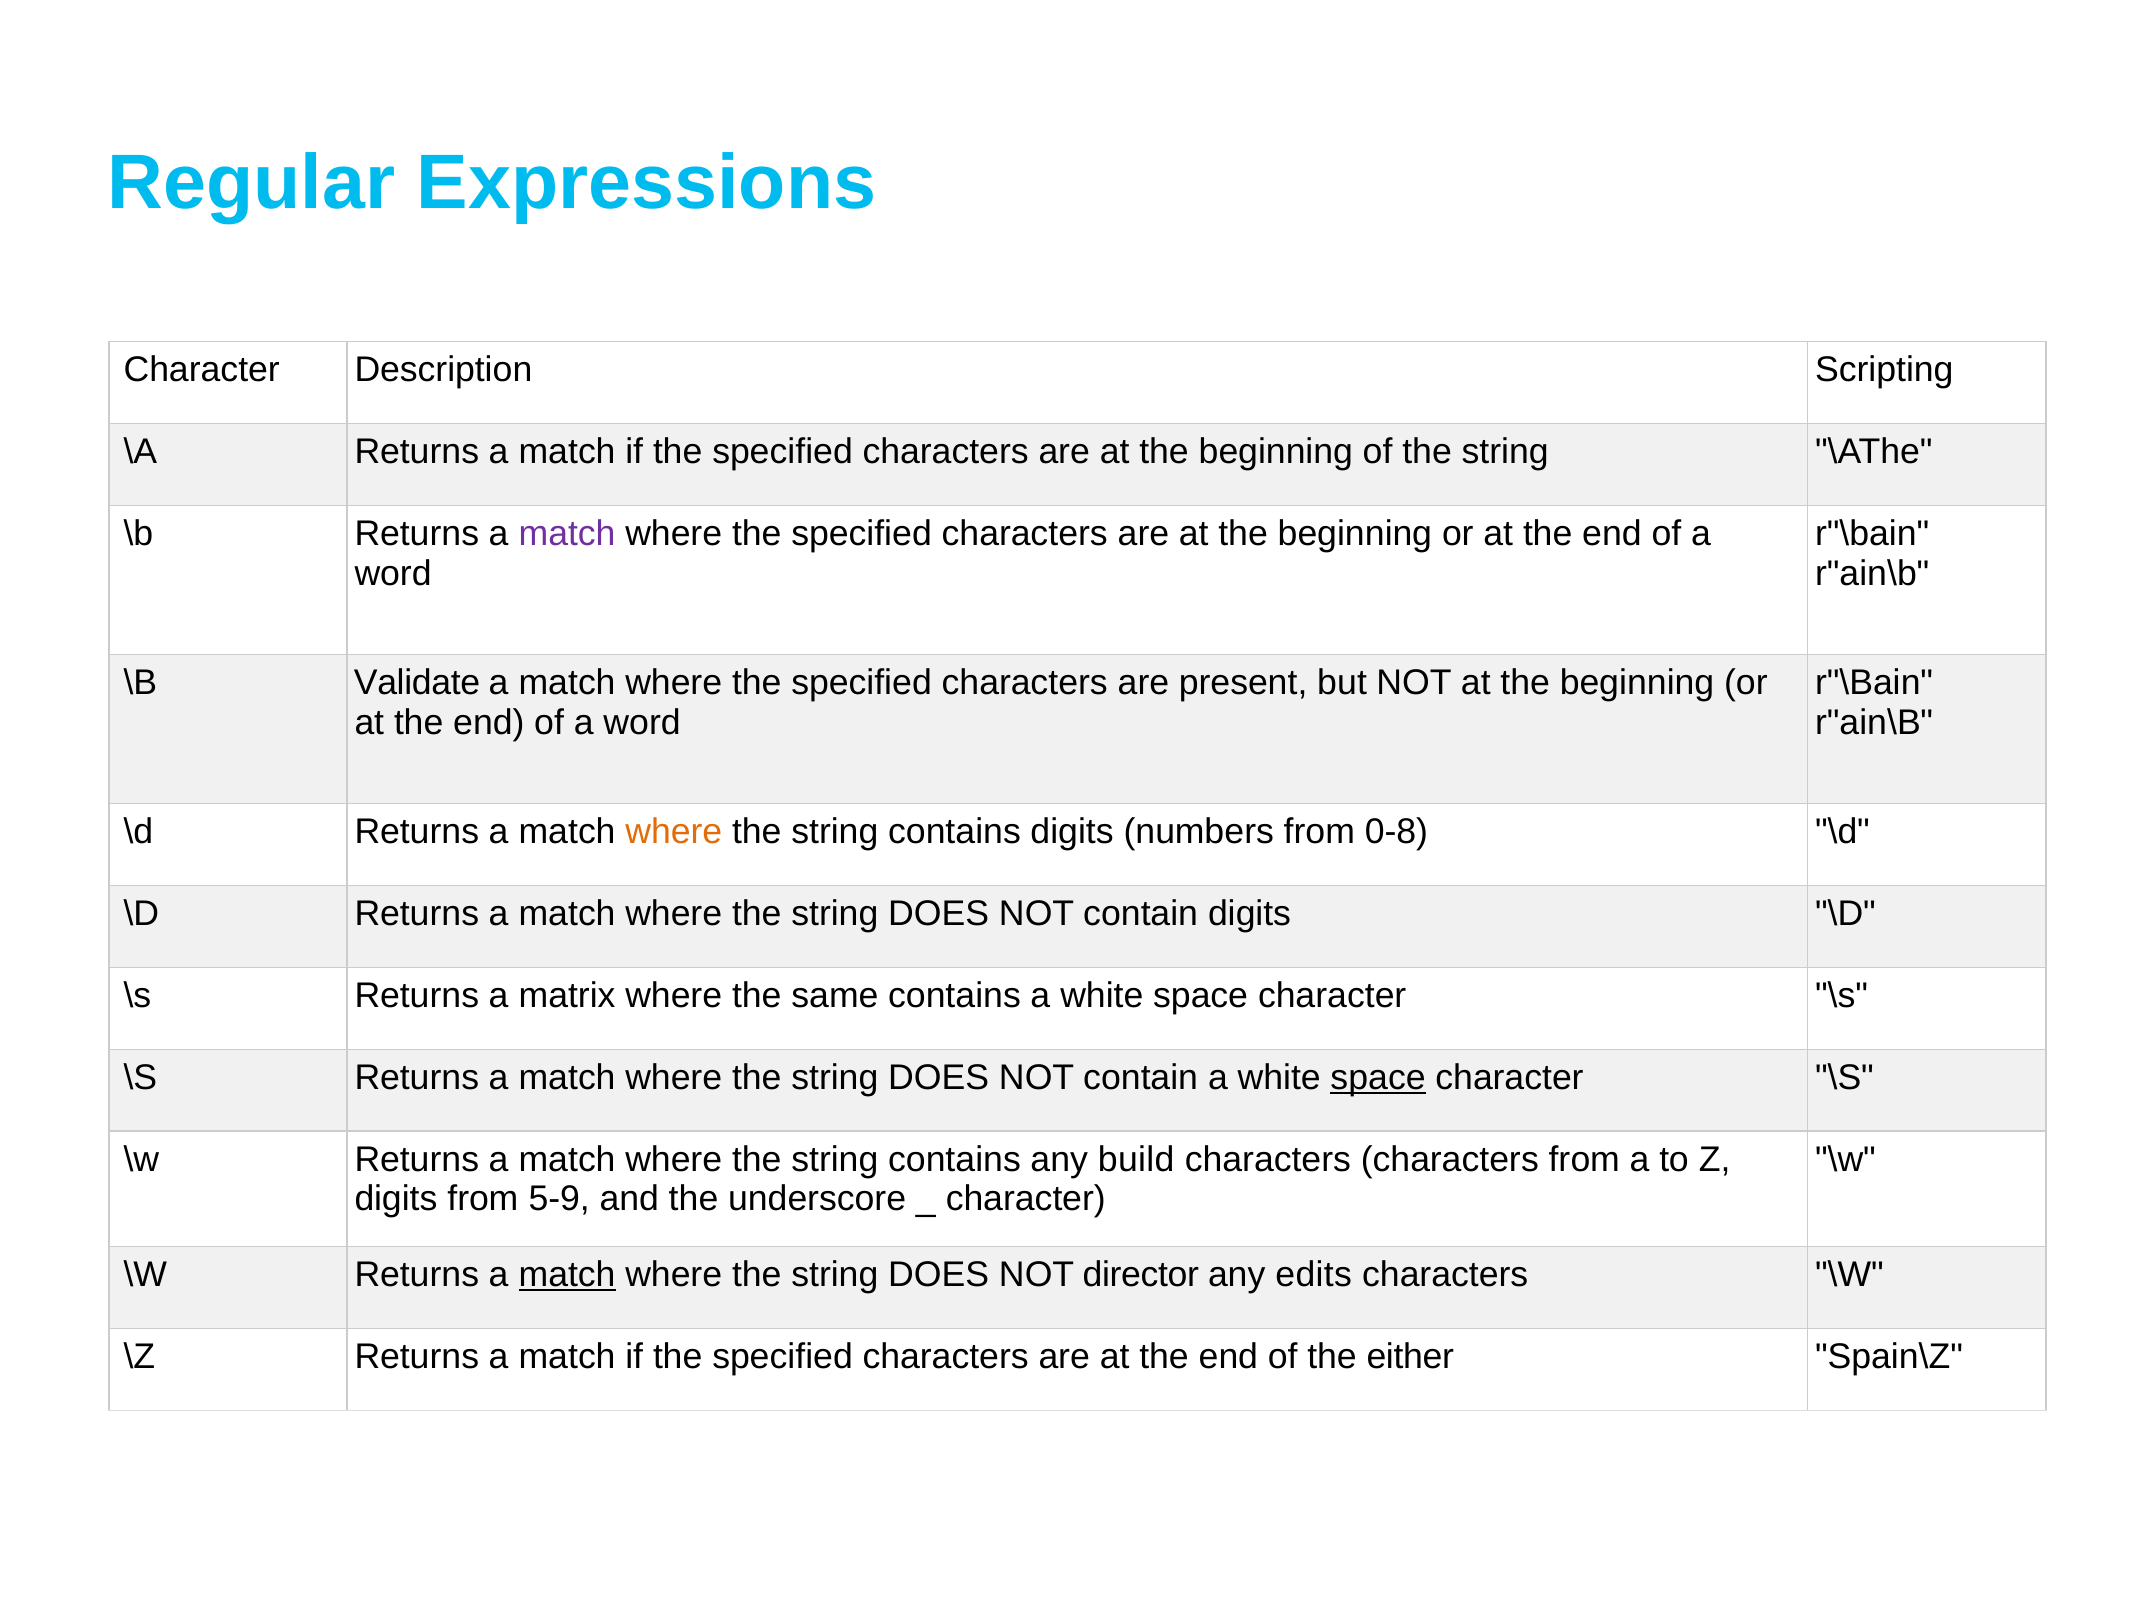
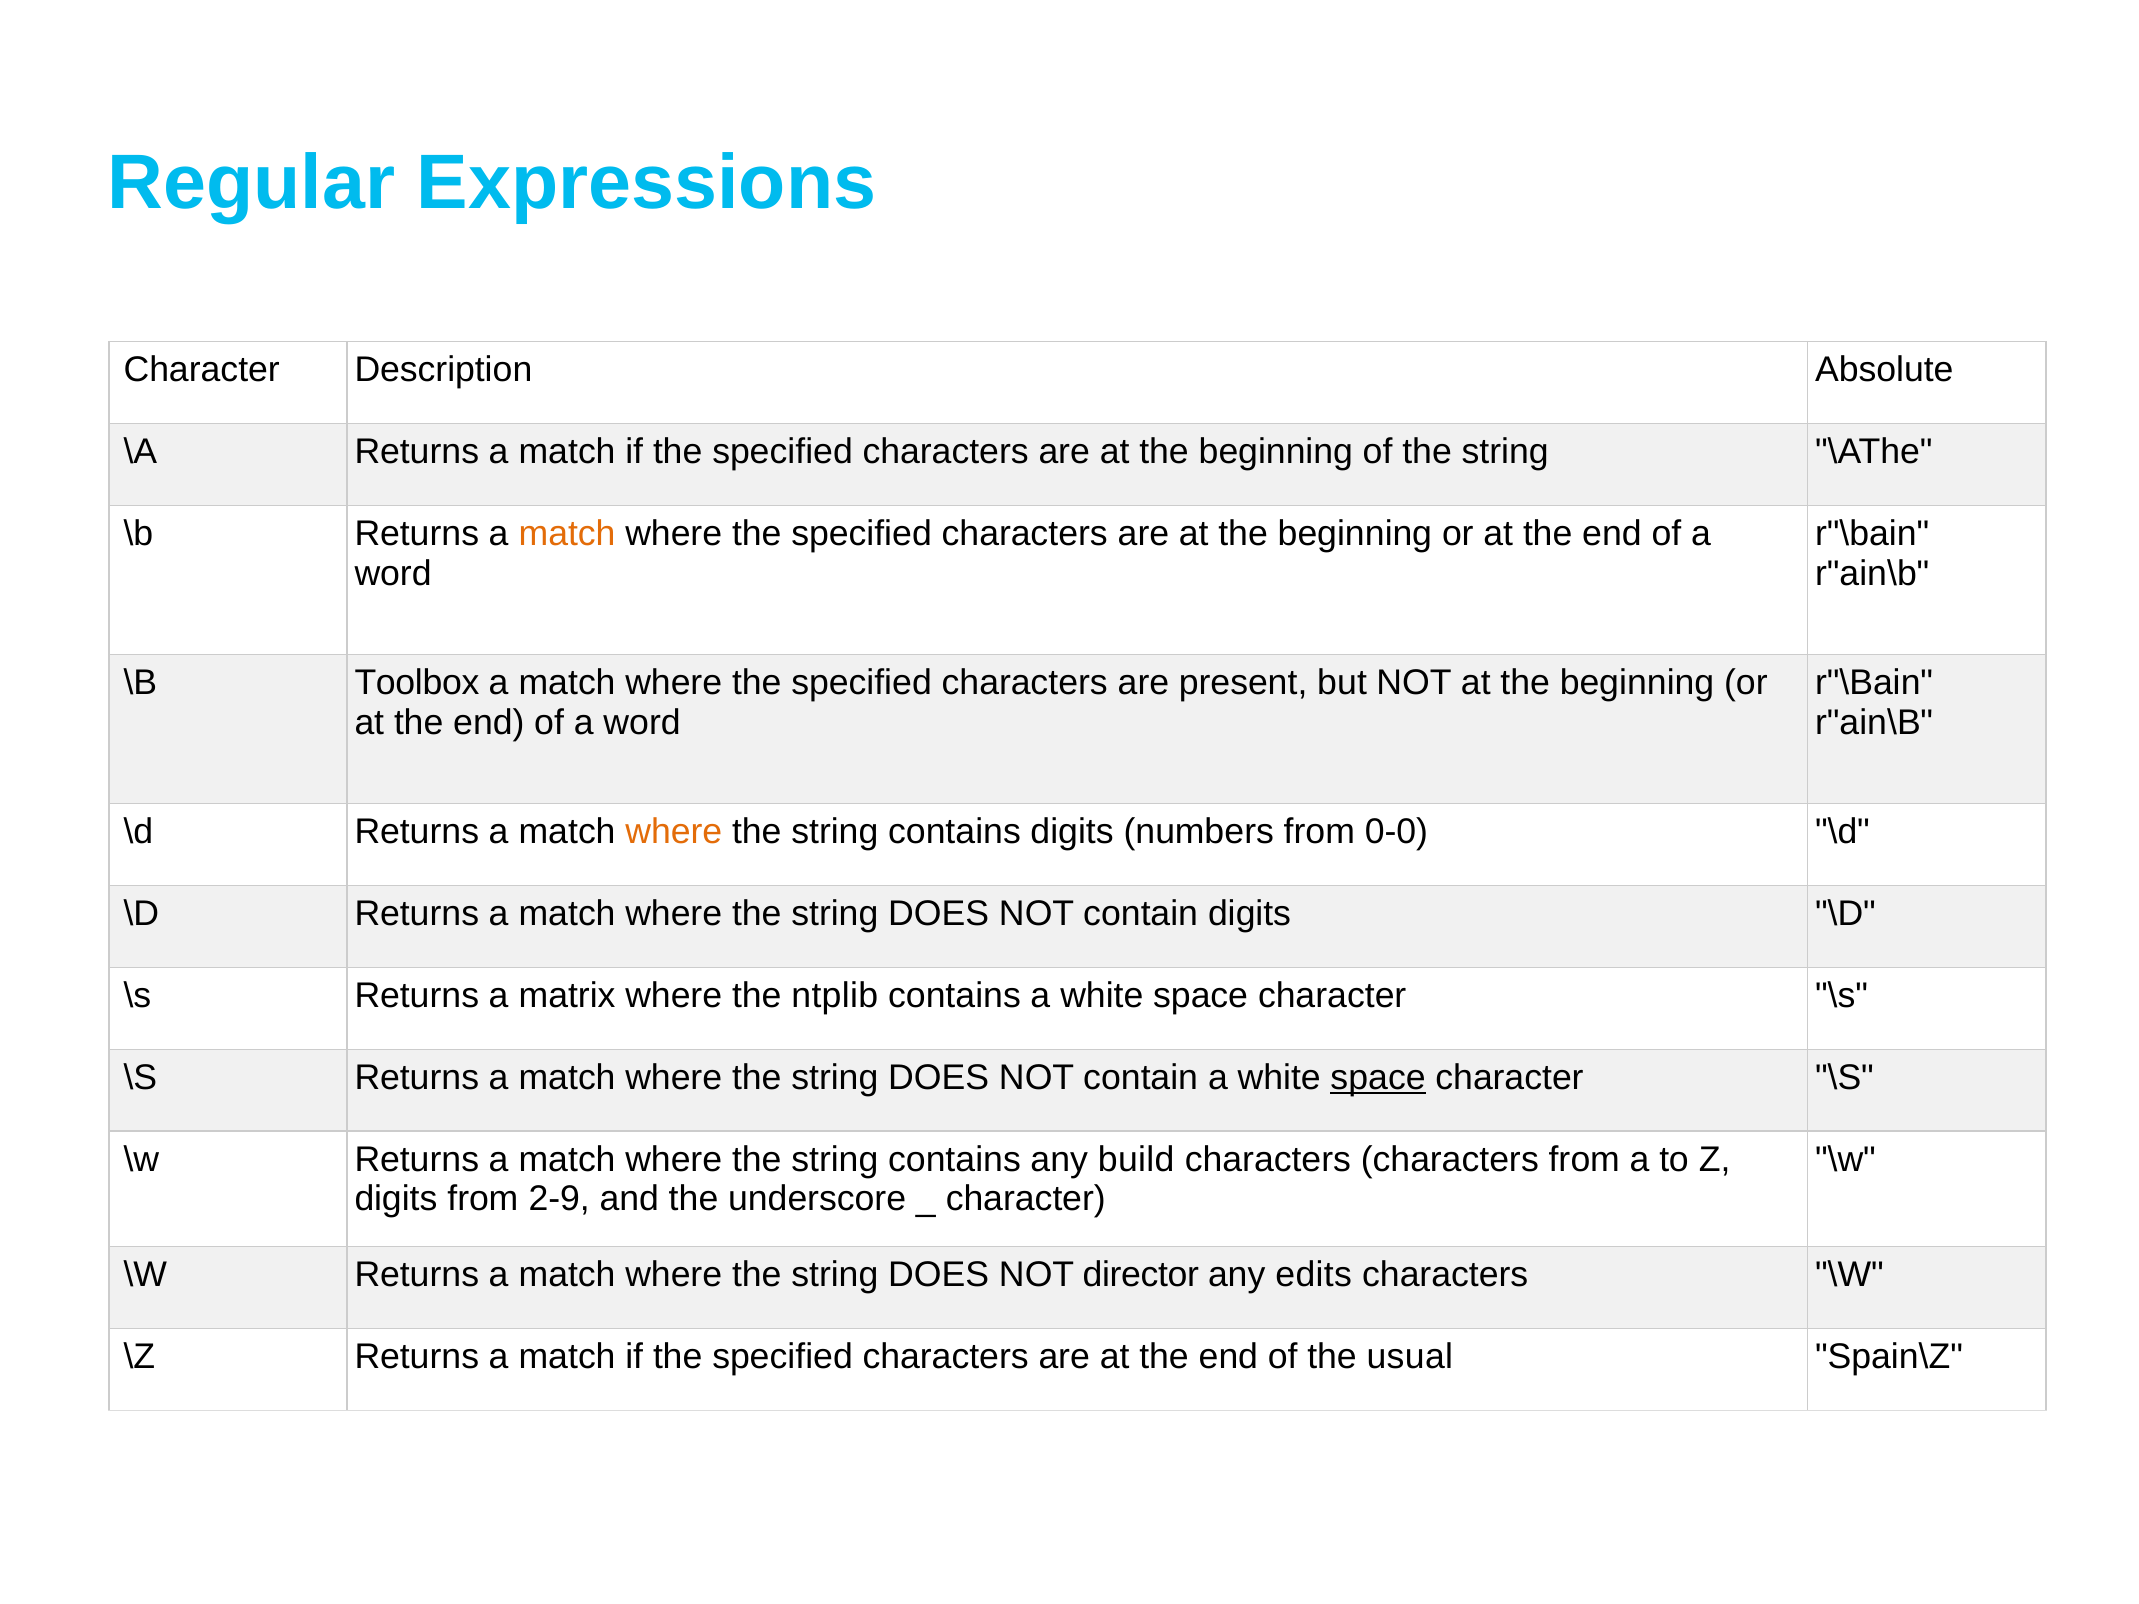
Scripting: Scripting -> Absolute
match at (567, 534) colour: purple -> orange
Validate: Validate -> Toolbox
0-8: 0-8 -> 0-0
same: same -> ntplib
5-9: 5-9 -> 2-9
match at (567, 1275) underline: present -> none
either: either -> usual
